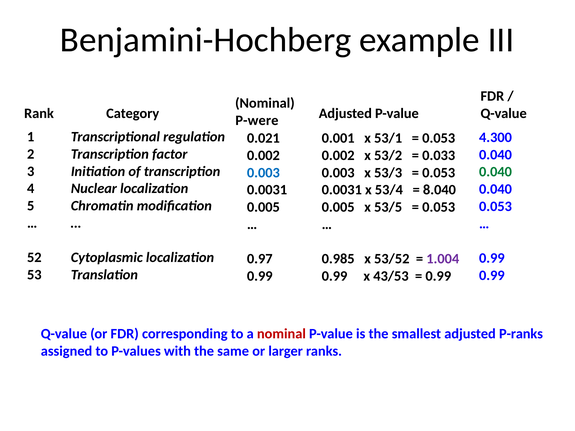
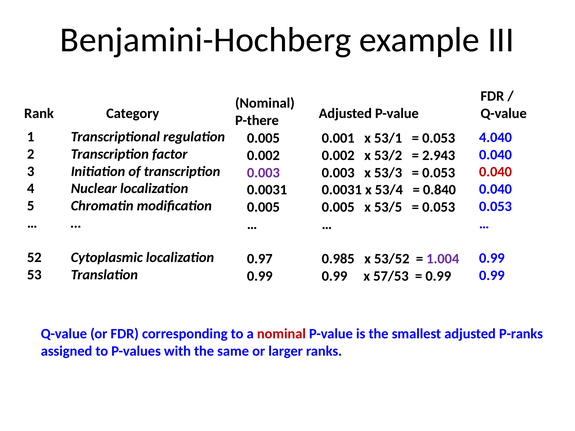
P-were: P-were -> P-there
4.300: 4.300 -> 4.040
0.021 at (263, 138): 0.021 -> 0.005
0.033: 0.033 -> 2.943
0.040 at (495, 172) colour: green -> red
0.003 at (263, 173) colour: blue -> purple
8.040: 8.040 -> 0.840
43/53: 43/53 -> 57/53
